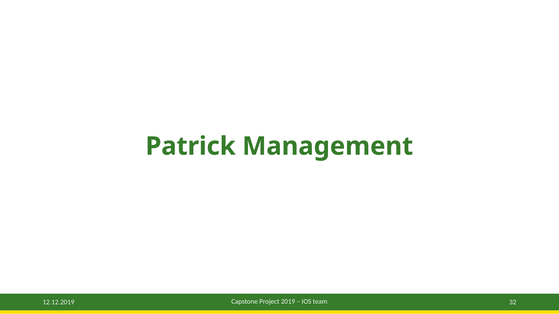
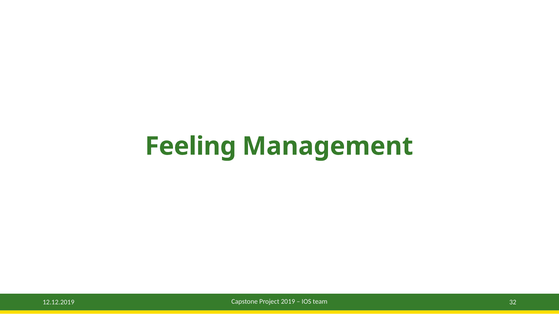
Patrick: Patrick -> Feeling
